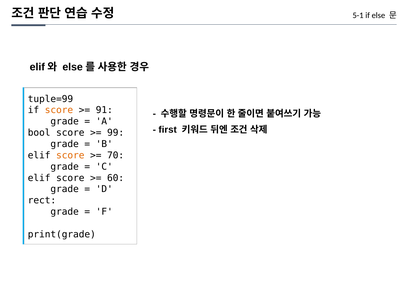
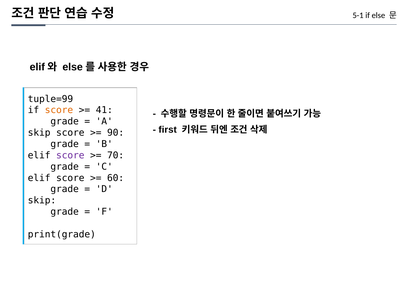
91: 91 -> 41
bool at (39, 133): bool -> skip
99: 99 -> 90
score at (70, 156) colour: orange -> purple
rect at (42, 201): rect -> skip
